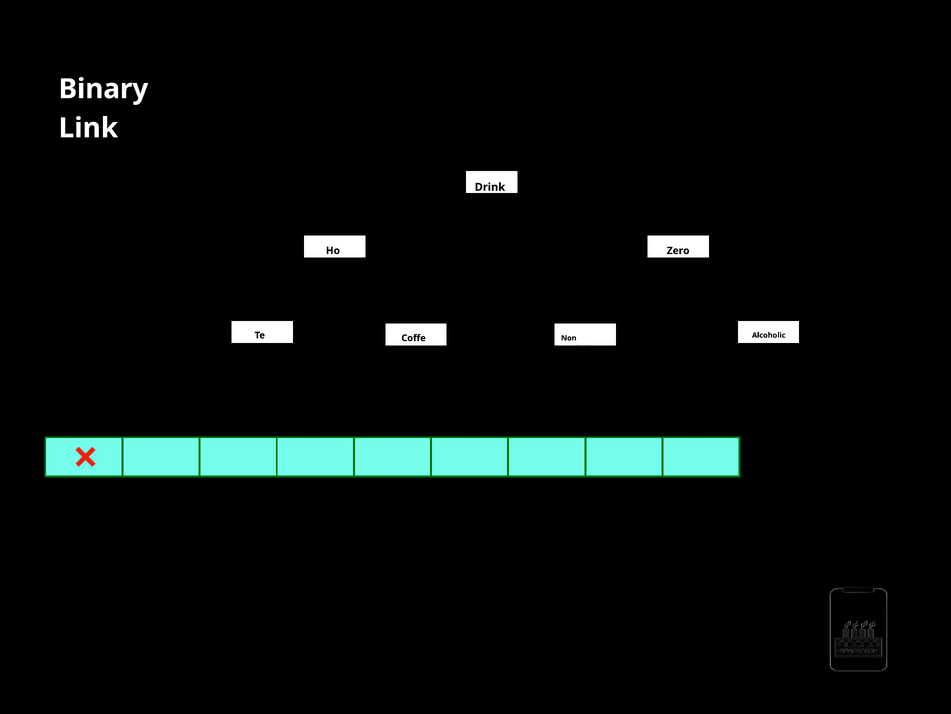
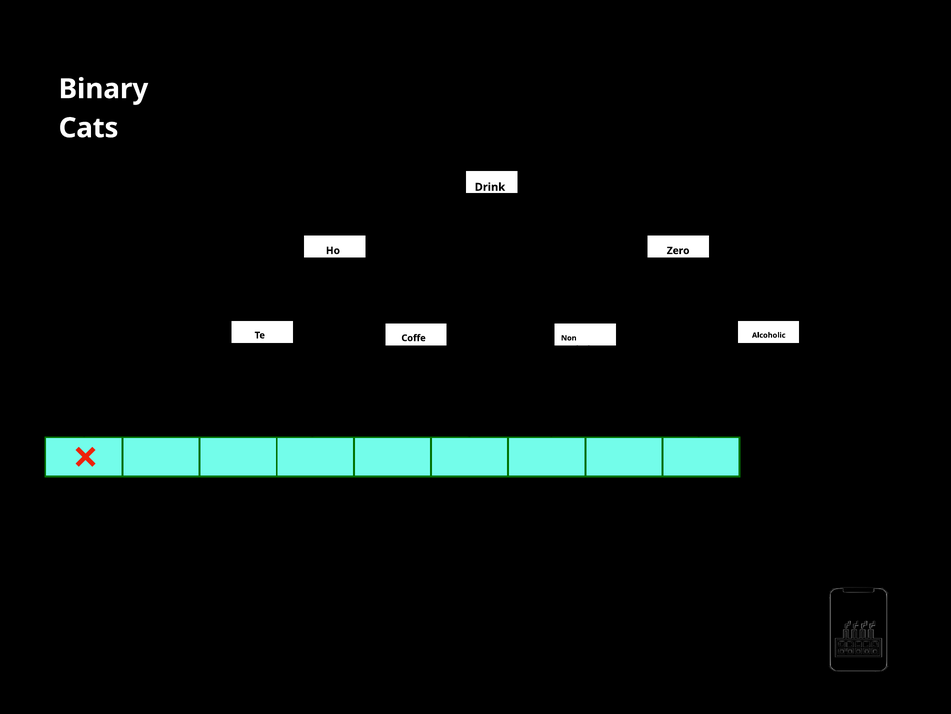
Link: Link -> Cats
